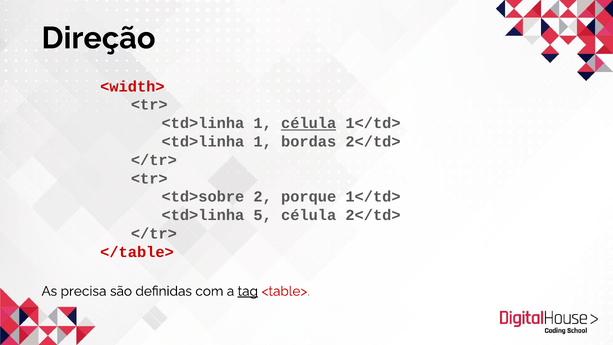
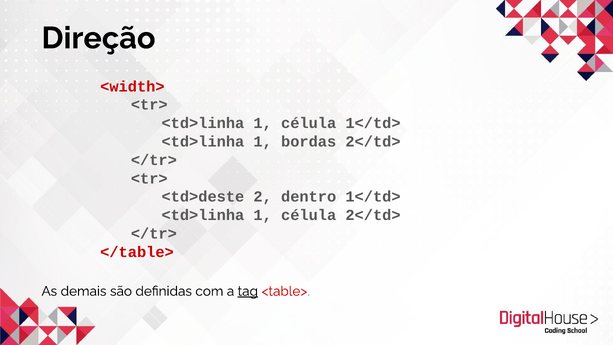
célula at (309, 123) underline: present -> none
<td>sobre: <td>sobre -> <td>deste
porque: porque -> dentro
5 at (263, 215): 5 -> 1
precisa: precisa -> demais
